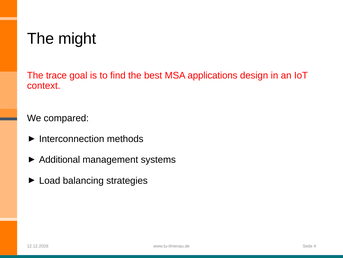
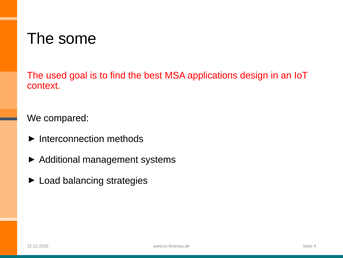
might: might -> some
trace: trace -> used
